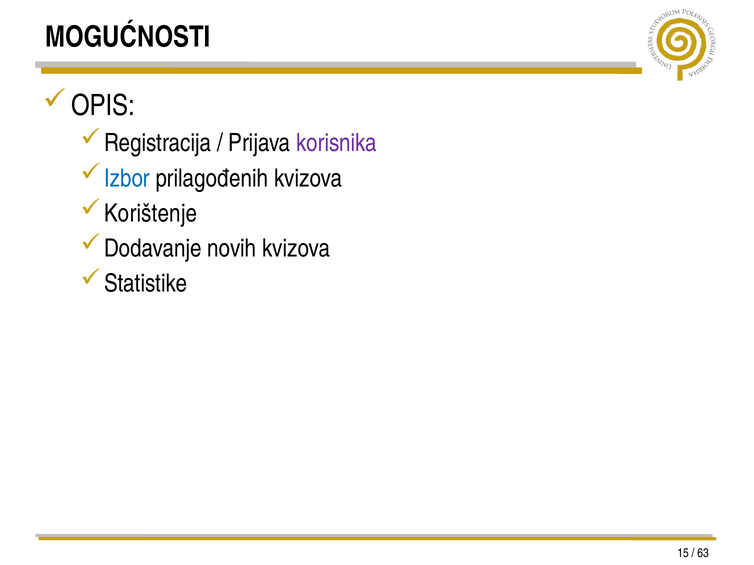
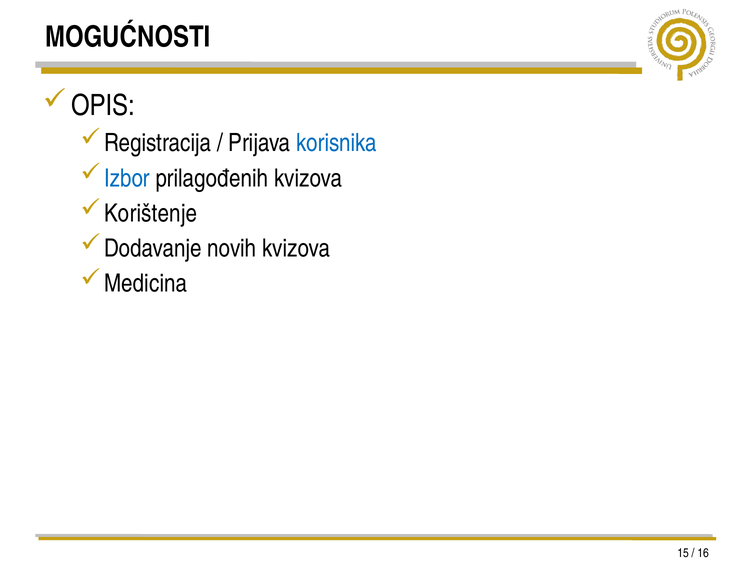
korisnika colour: purple -> blue
Statistike: Statistike -> Medicina
63: 63 -> 16
